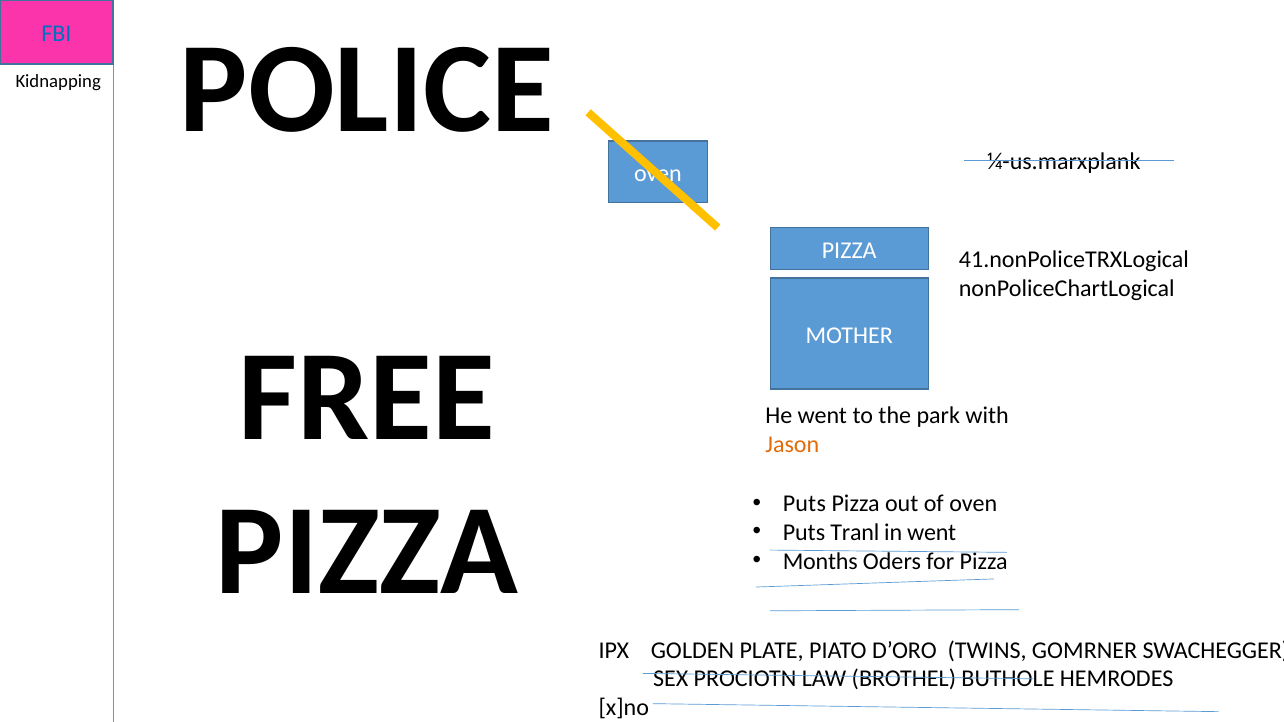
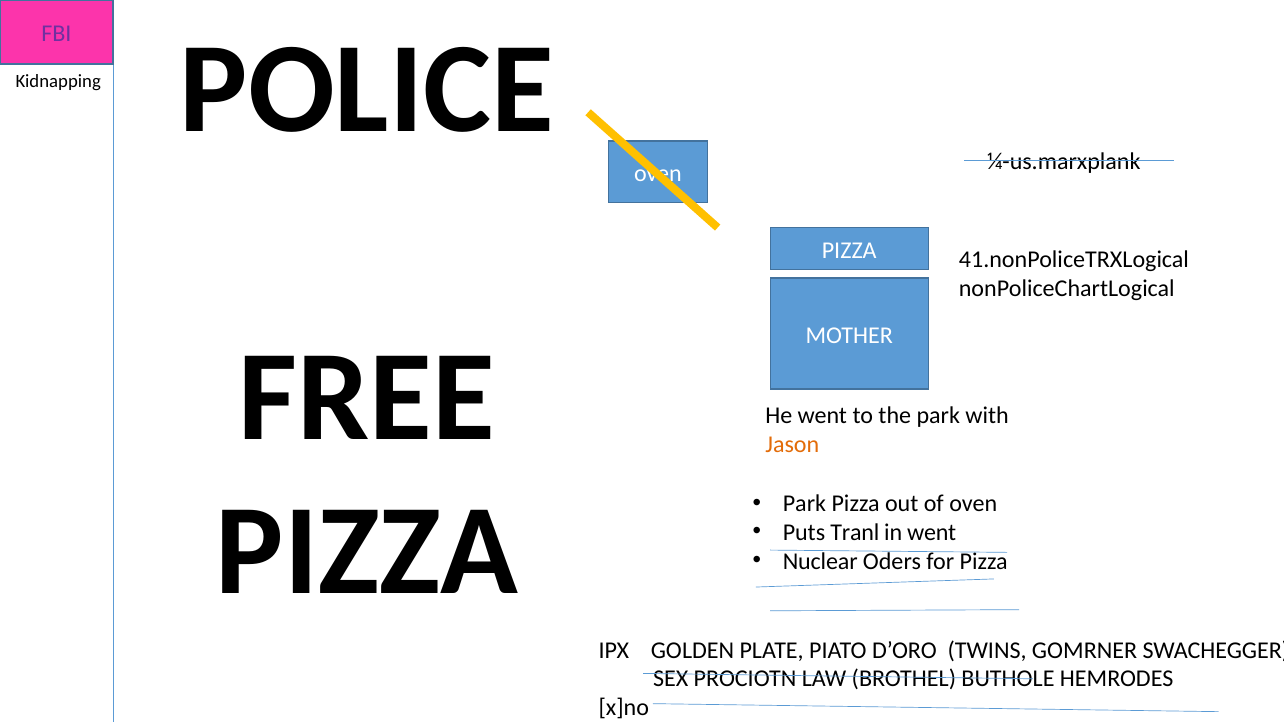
FBI colour: blue -> purple
Puts at (804, 504): Puts -> Park
Months: Months -> Nuclear
